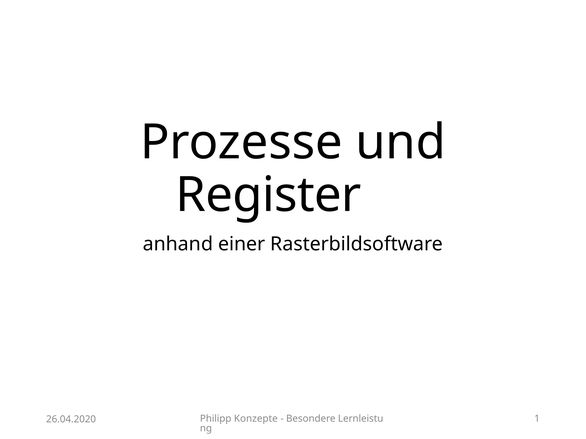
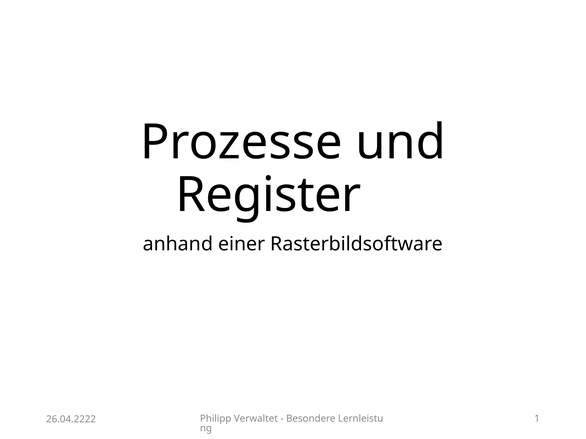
Konzepte: Konzepte -> Verwaltet
26.04.2020: 26.04.2020 -> 26.04.2222
